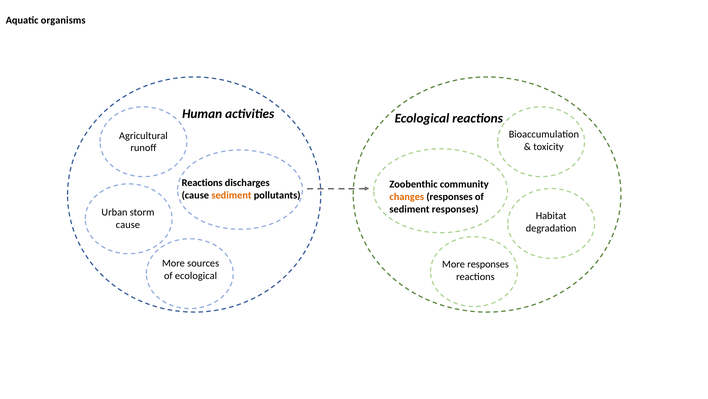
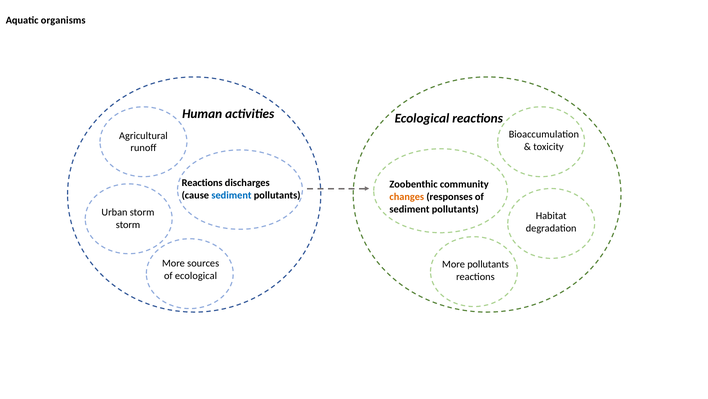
sediment at (231, 195) colour: orange -> blue
responses at (455, 209): responses -> pollutants
cause at (128, 224): cause -> storm
More responses: responses -> pollutants
